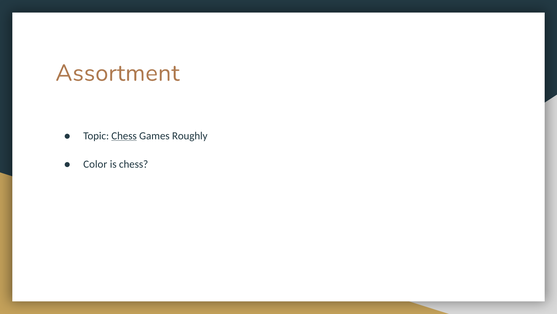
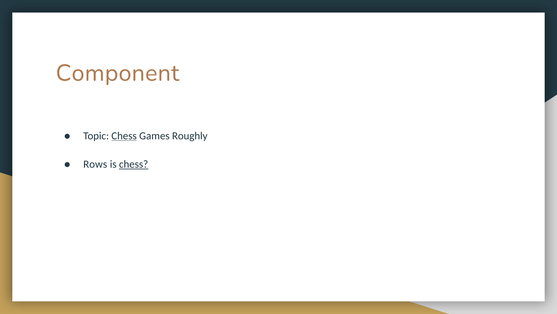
Assortment: Assortment -> Component
Color: Color -> Rows
chess at (134, 164) underline: none -> present
